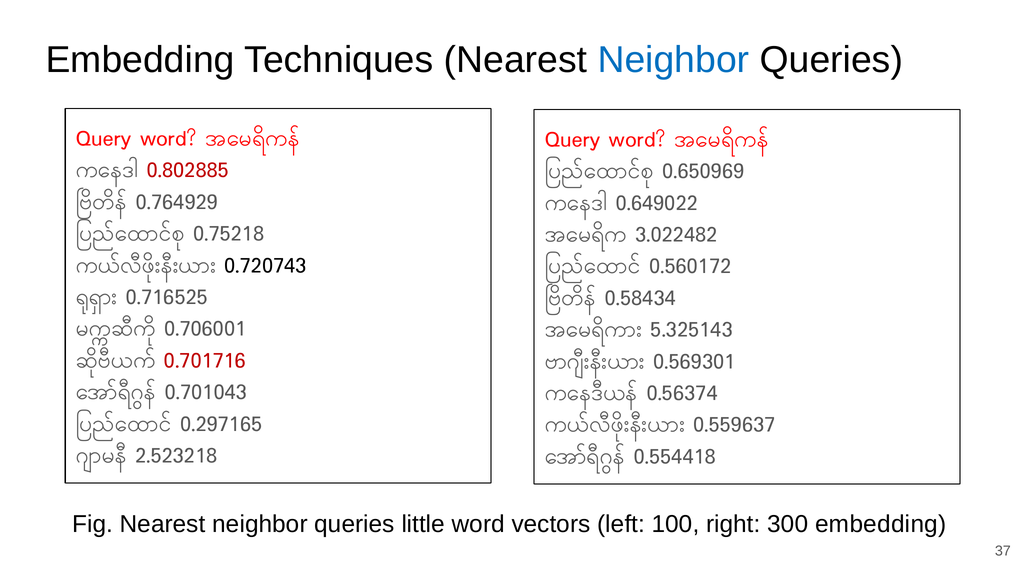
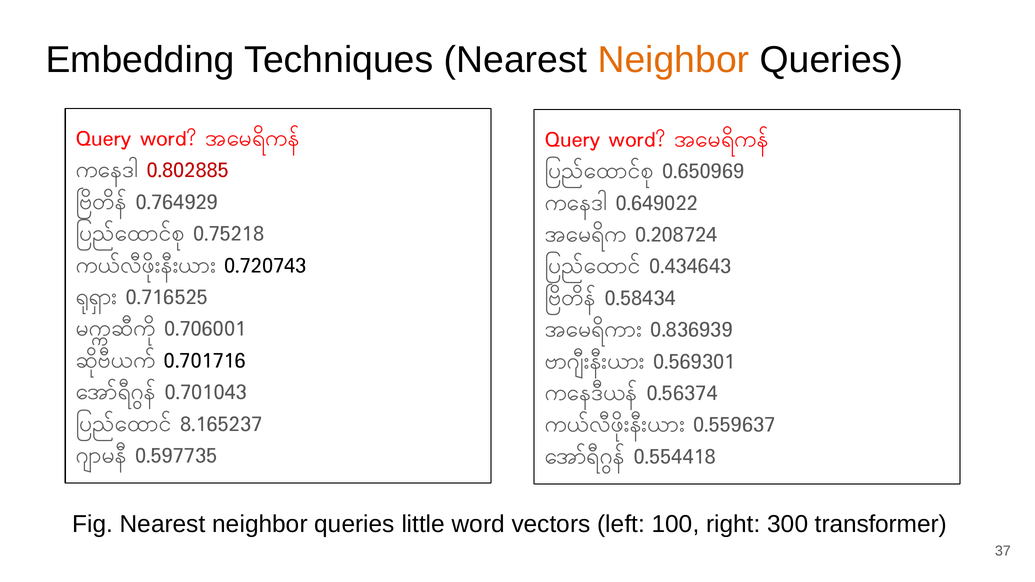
Neighbor at (673, 60) colour: blue -> orange
3.022482: 3.022482 -> 0.208724
0.560172: 0.560172 -> 0.434643
5.325143: 5.325143 -> 0.836939
0.701716 colour: red -> black
0.297165: 0.297165 -> 8.165237
2.523218: 2.523218 -> 0.597735
300 embedding: embedding -> transformer
